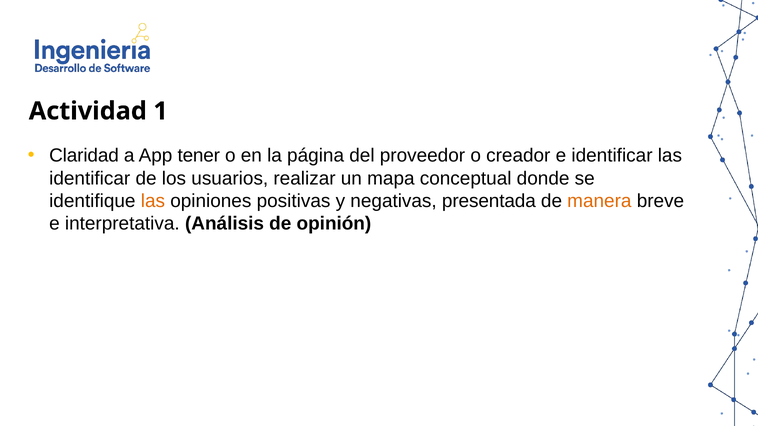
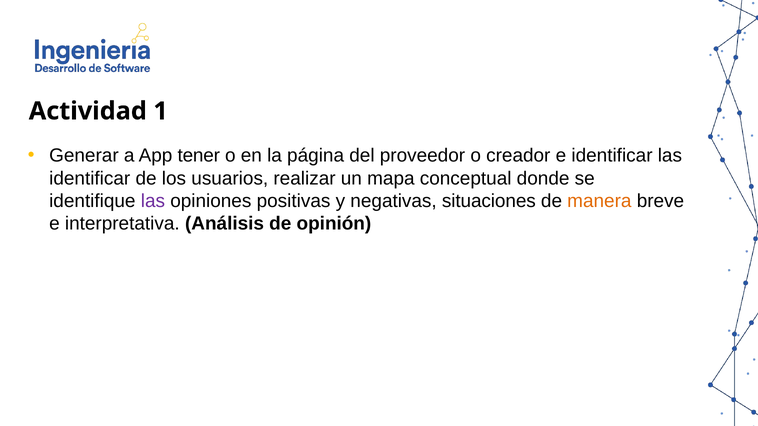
Claridad: Claridad -> Generar
las at (153, 201) colour: orange -> purple
presentada: presentada -> situaciones
